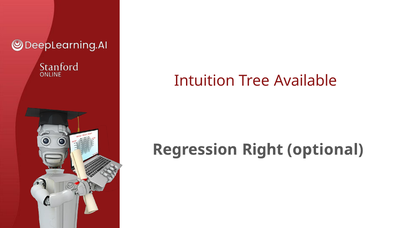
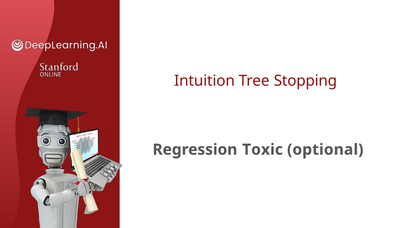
Available: Available -> Stopping
Right: Right -> Toxic
